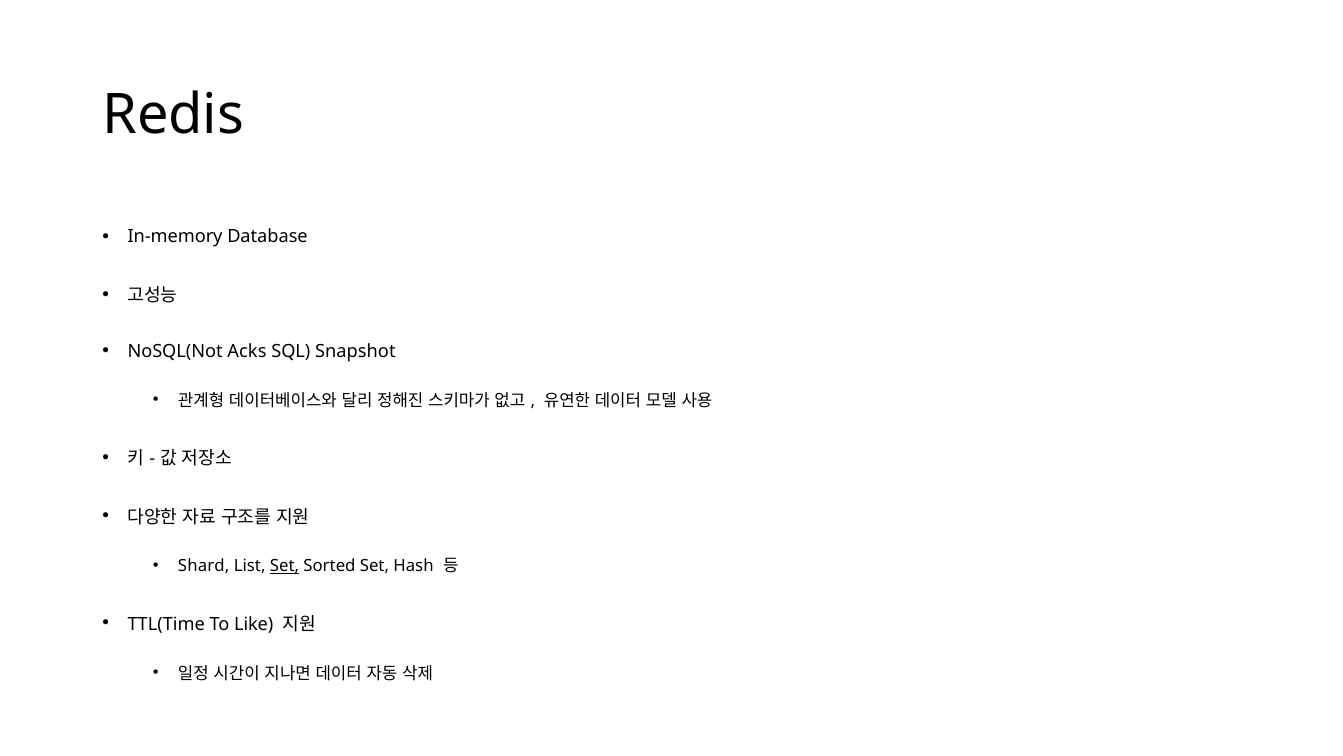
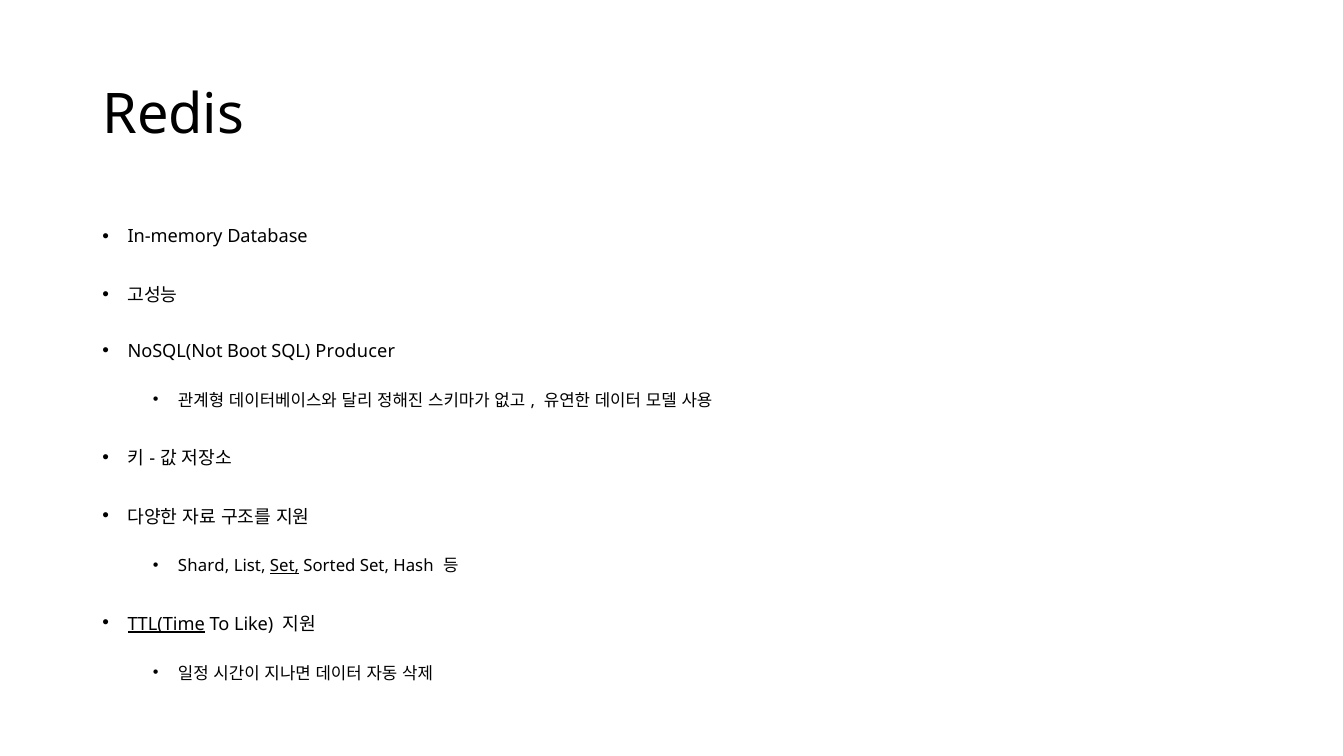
Acks: Acks -> Boot
Snapshot: Snapshot -> Producer
TTL(Time underline: none -> present
